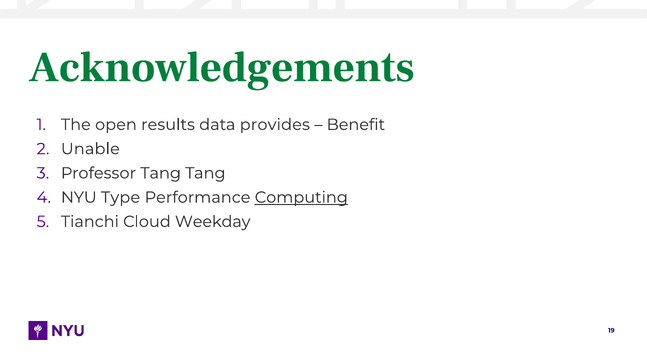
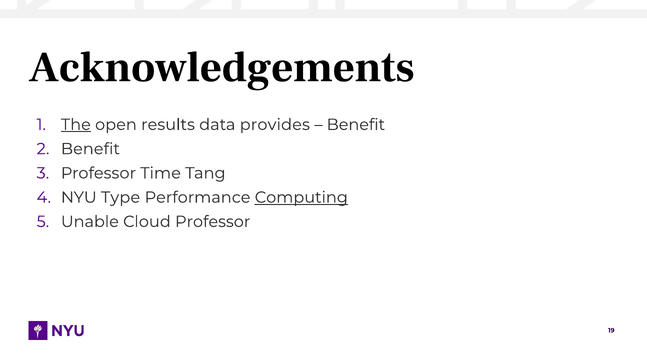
Acknowledgements colour: green -> black
The underline: none -> present
Unable at (90, 149): Unable -> Benefit
Professor Tang: Tang -> Time
Tianchi: Tianchi -> Unable
Cloud Weekday: Weekday -> Professor
